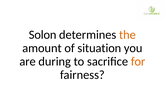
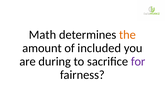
Solon: Solon -> Math
situation: situation -> included
for colour: orange -> purple
